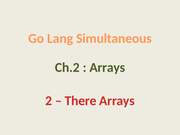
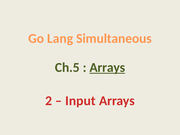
Ch.2: Ch.2 -> Ch.5
Arrays at (107, 67) underline: none -> present
There: There -> Input
